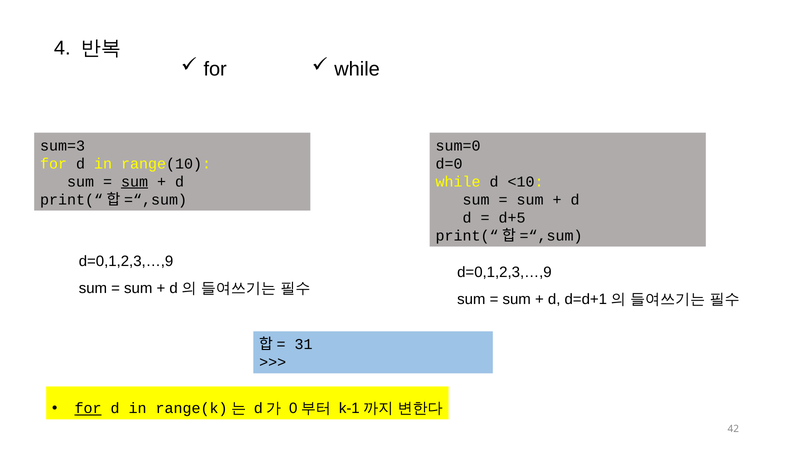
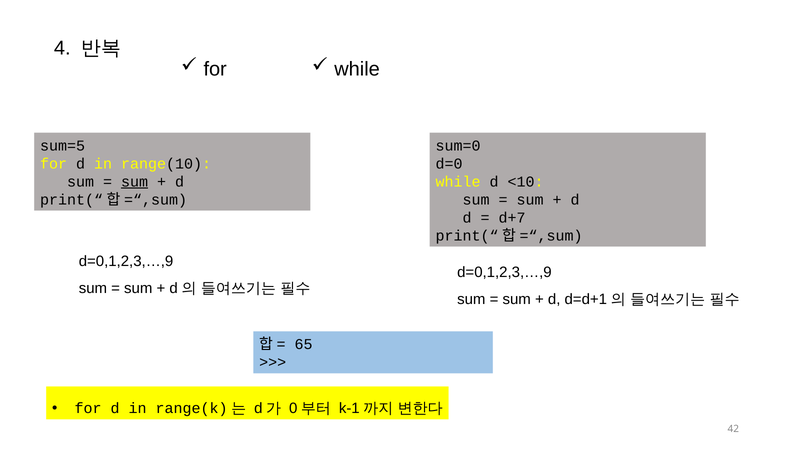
sum=3: sum=3 -> sum=5
d+5: d+5 -> d+7
31: 31 -> 65
for at (88, 408) underline: present -> none
